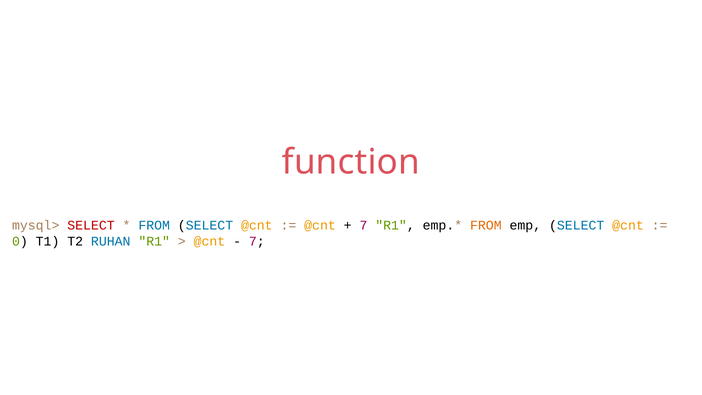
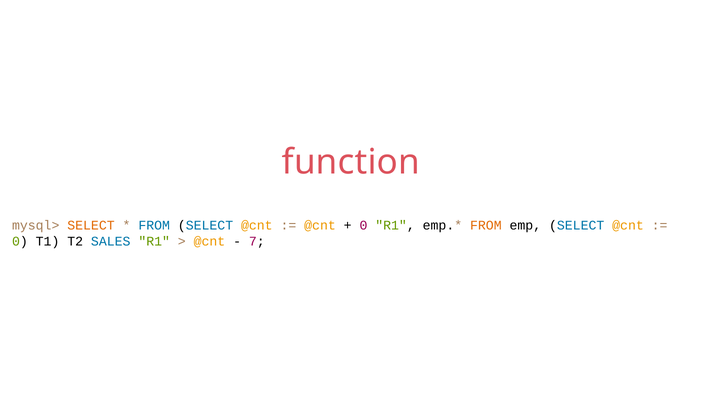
SELECT at (91, 225) colour: red -> orange
7 at (363, 225): 7 -> 0
RUHAN: RUHAN -> SALES
